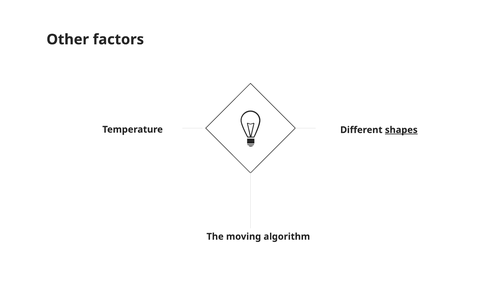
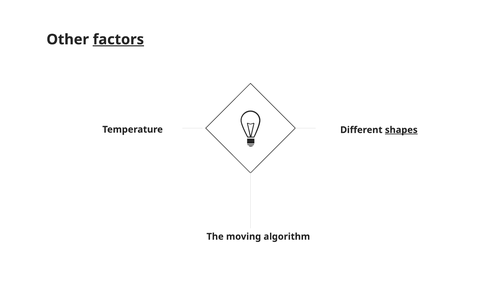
factors underline: none -> present
